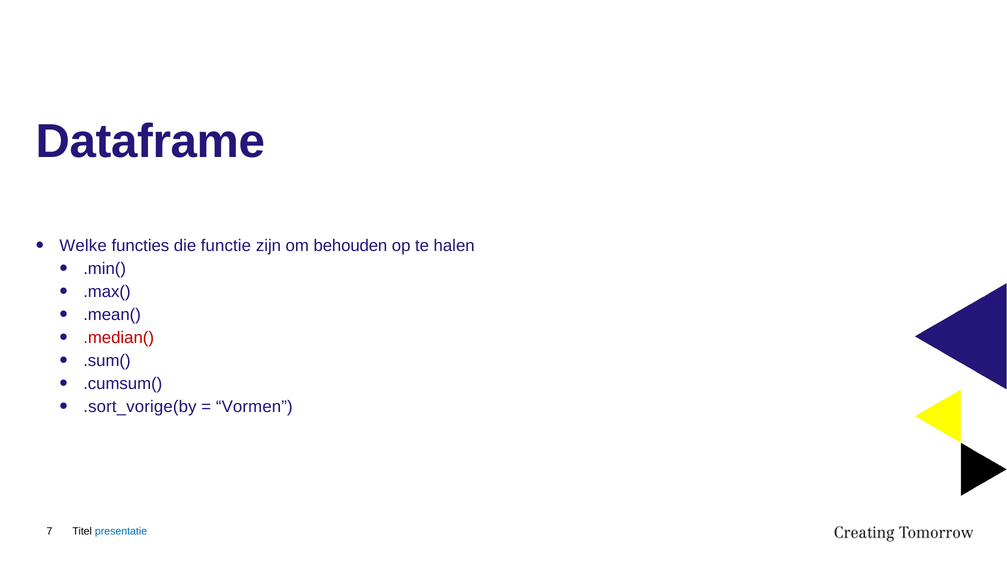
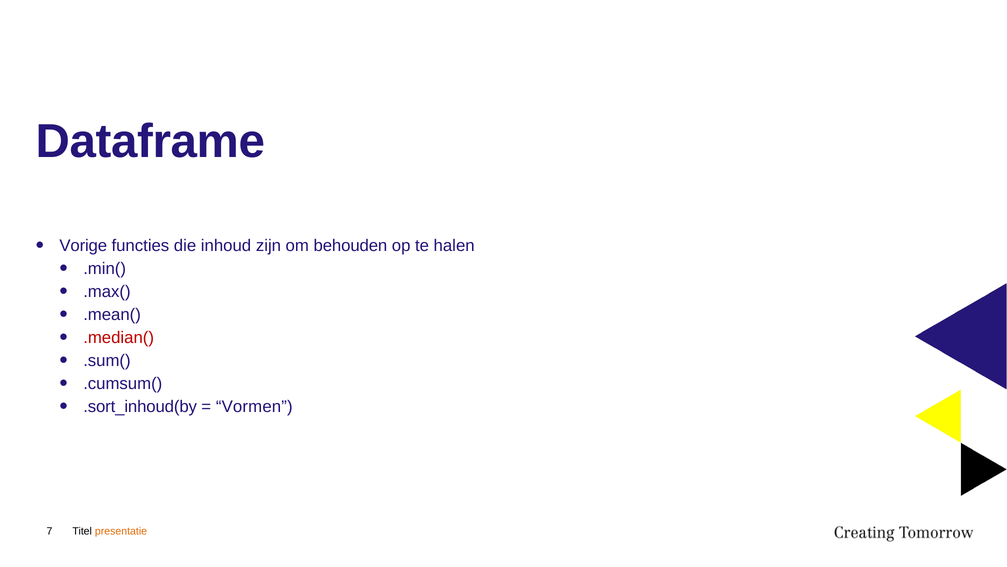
Welke: Welke -> Vorige
functie: functie -> inhoud
.sort_vorige(by: .sort_vorige(by -> .sort_inhoud(by
presentatie colour: blue -> orange
